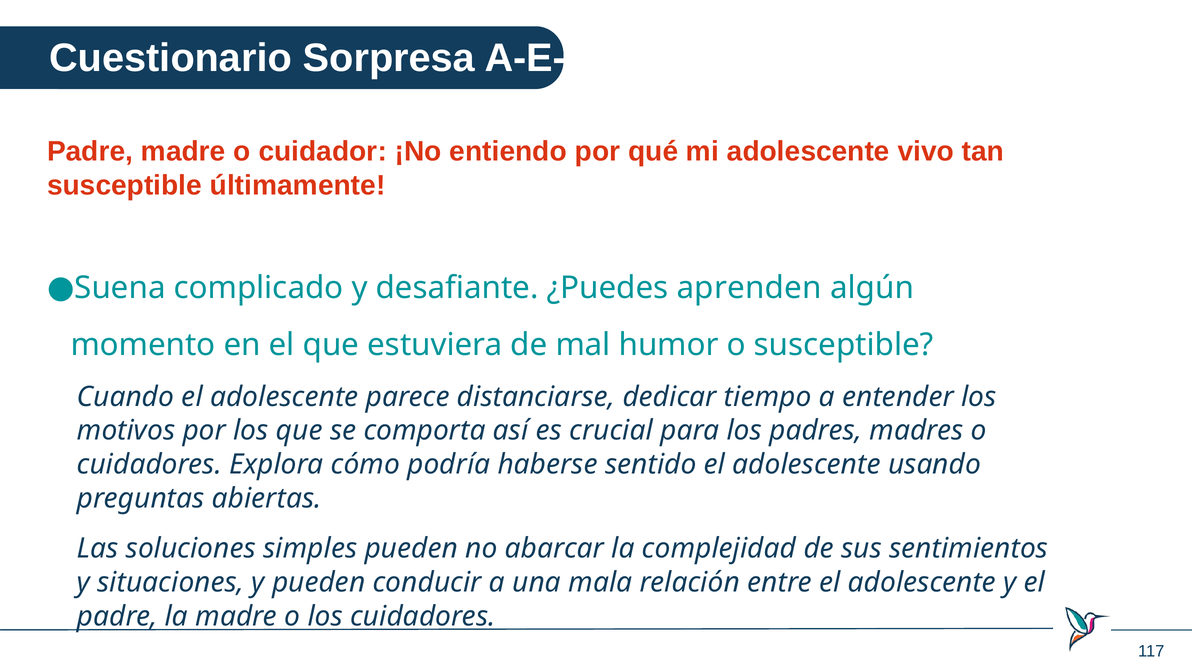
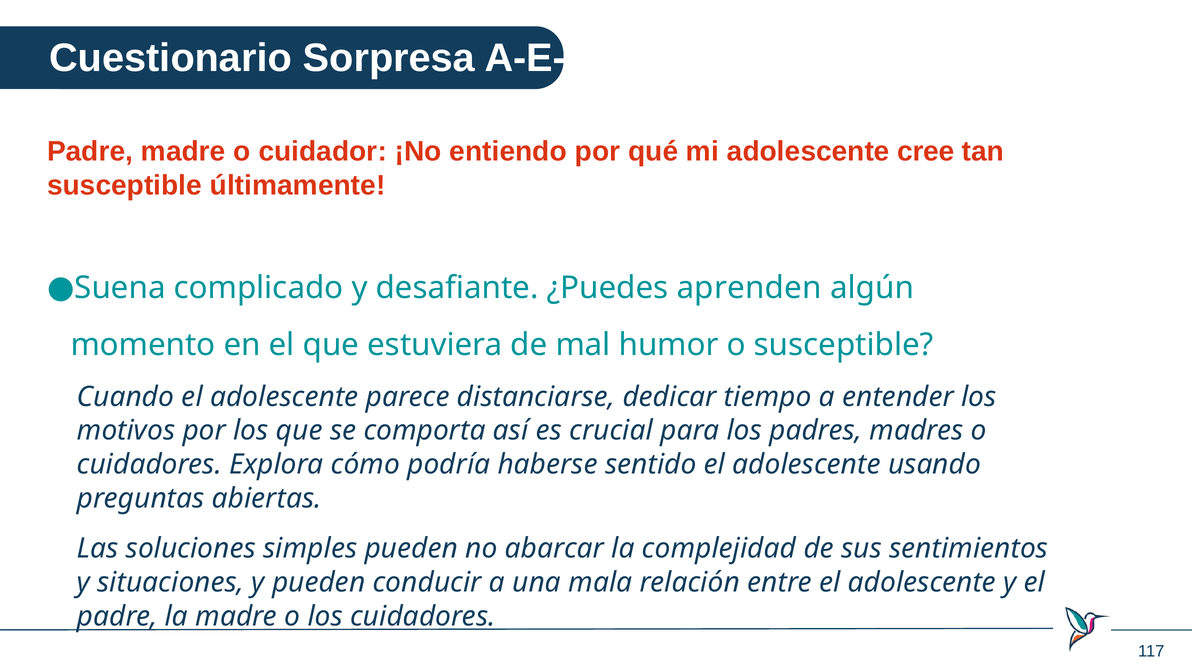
vivo: vivo -> cree
